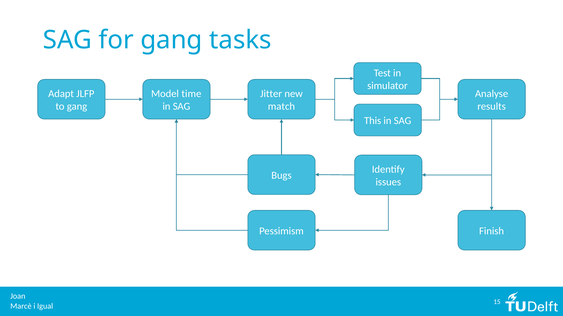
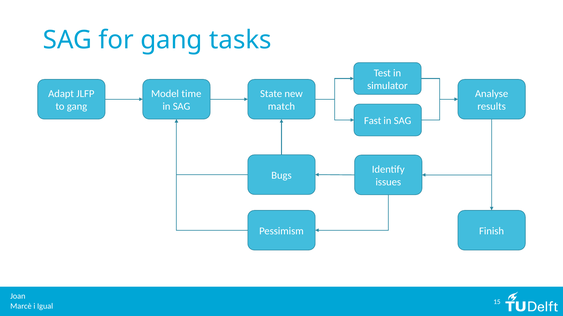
Jitter: Jitter -> State
This: This -> Fast
